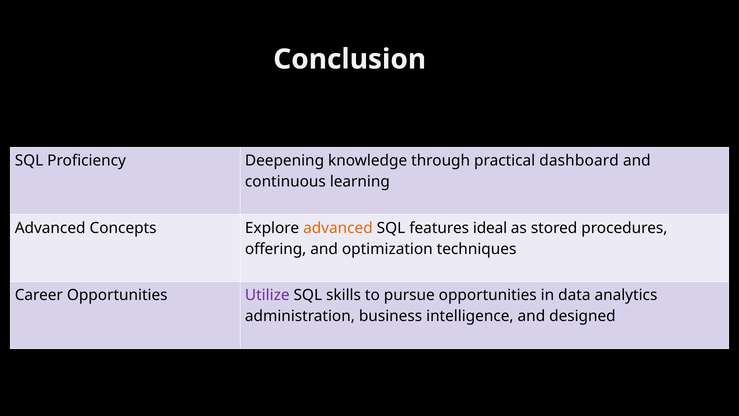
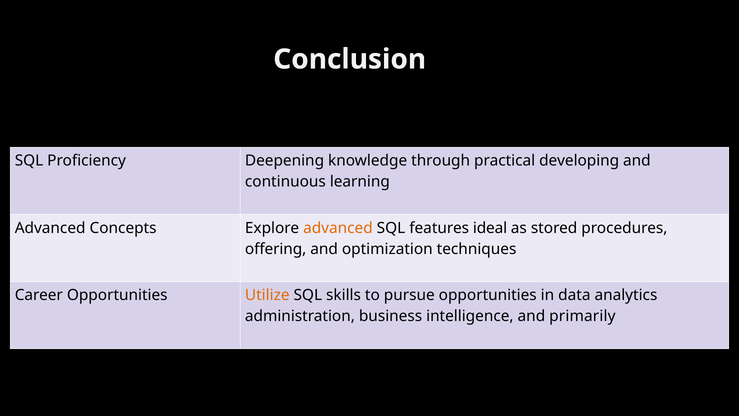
dashboard: dashboard -> developing
Utilize colour: purple -> orange
designed: designed -> primarily
